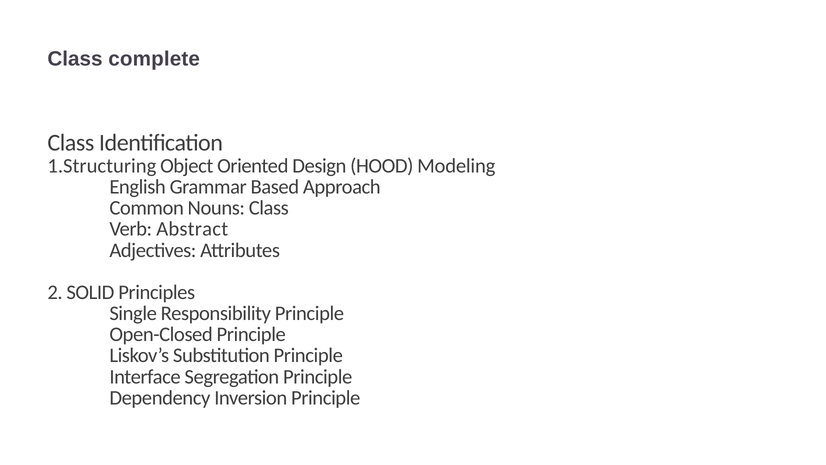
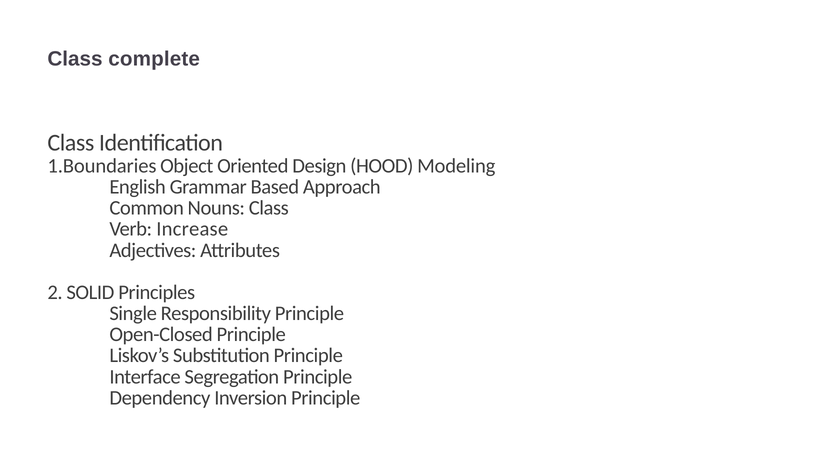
1.Structuring: 1.Structuring -> 1.Boundaries
Abstract: Abstract -> Increase
